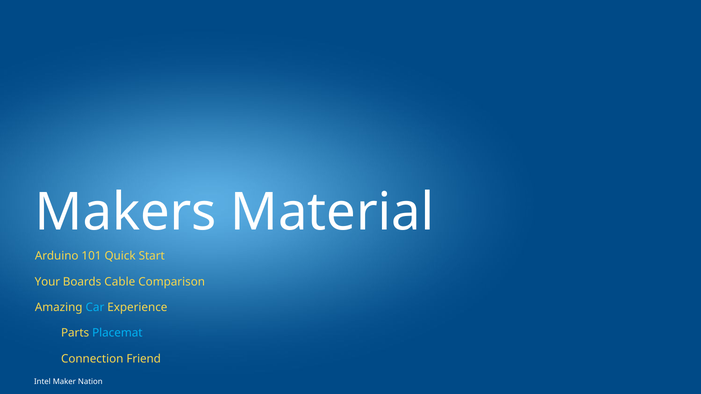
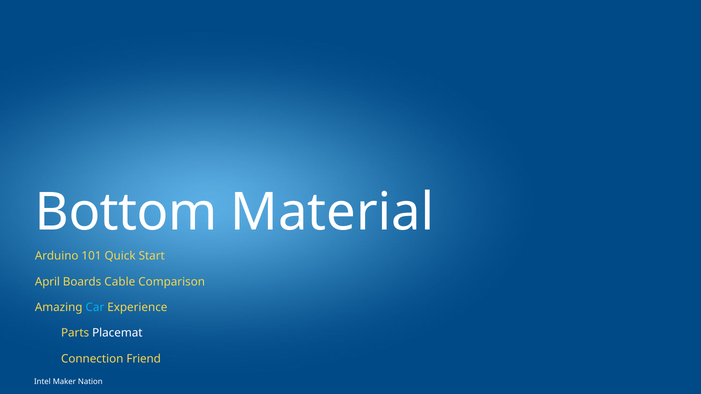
Makers: Makers -> Bottom
Your: Your -> April
Placemat colour: light blue -> white
